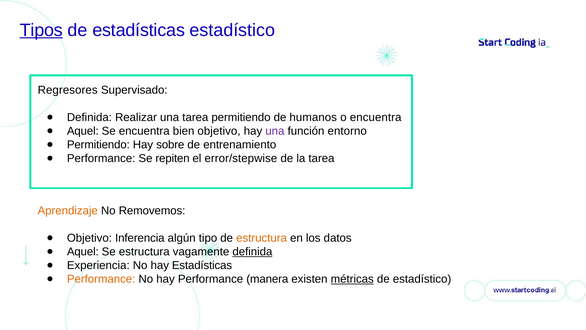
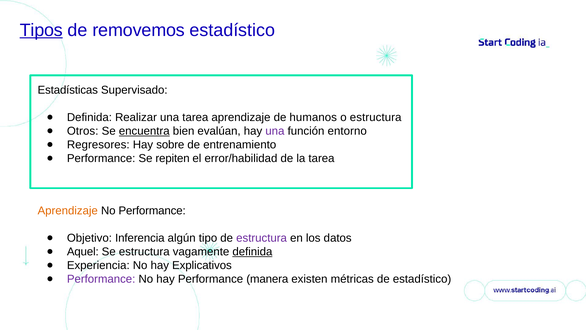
de estadísticas: estadísticas -> removemos
Regresores: Regresores -> Estadísticas
una tarea permitiendo: permitiendo -> aprendizaje
o encuentra: encuentra -> estructura
Aquel at (83, 131): Aquel -> Otros
encuentra at (144, 131) underline: none -> present
bien objetivo: objetivo -> evalúan
Permitiendo at (98, 145): Permitiendo -> Regresores
error/stepwise: error/stepwise -> error/habilidad
No Removemos: Removemos -> Performance
estructura at (262, 238) colour: orange -> purple
hay Estadísticas: Estadísticas -> Explicativos
Performance at (101, 279) colour: orange -> purple
métricas underline: present -> none
